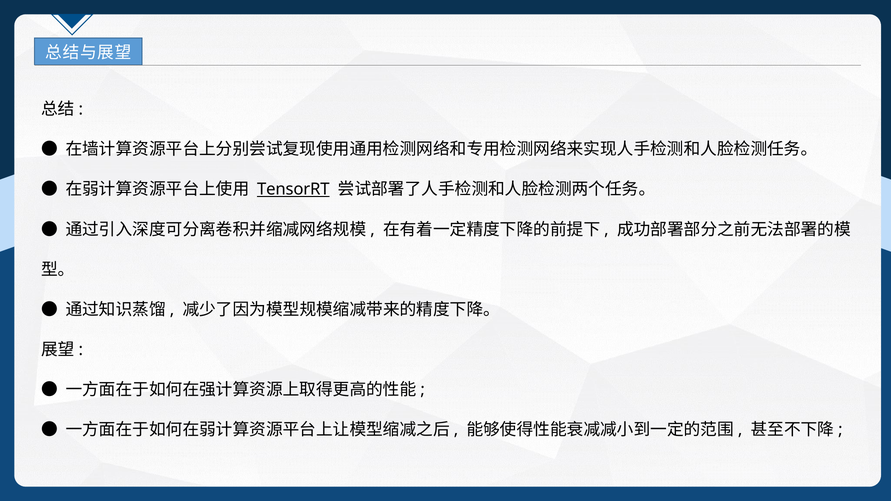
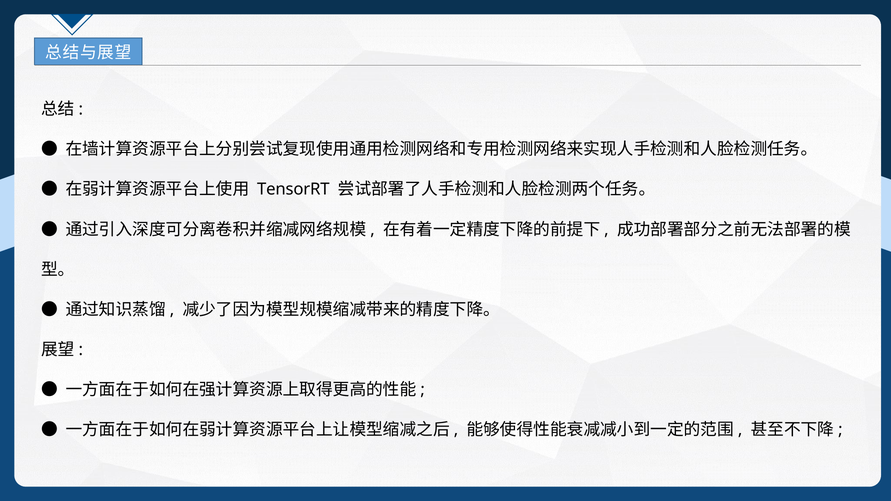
TensorRT underline: present -> none
